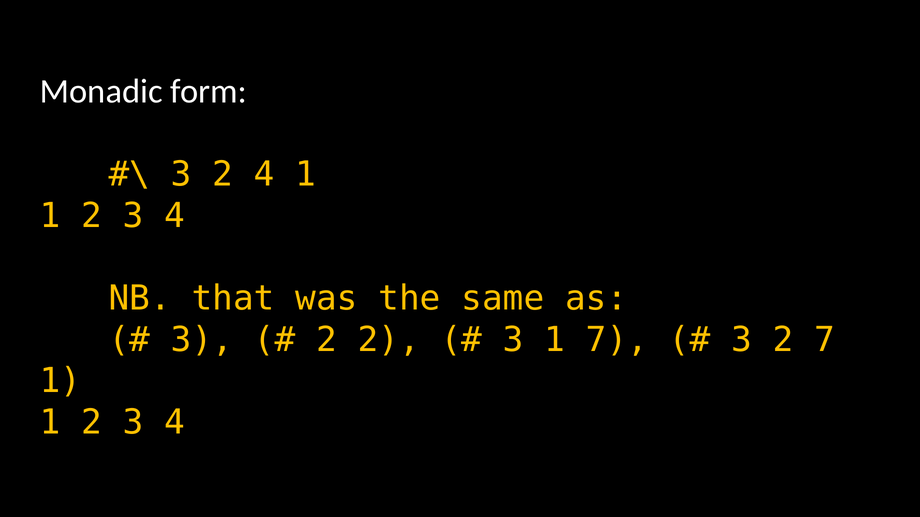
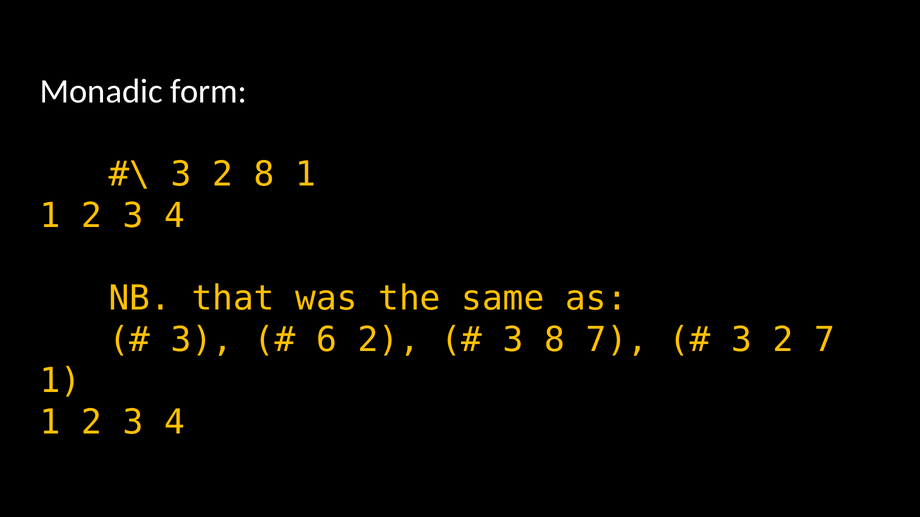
2 4: 4 -> 8
2 at (327, 340): 2 -> 6
3 1: 1 -> 8
